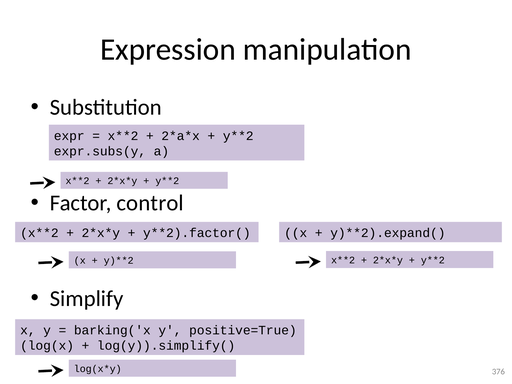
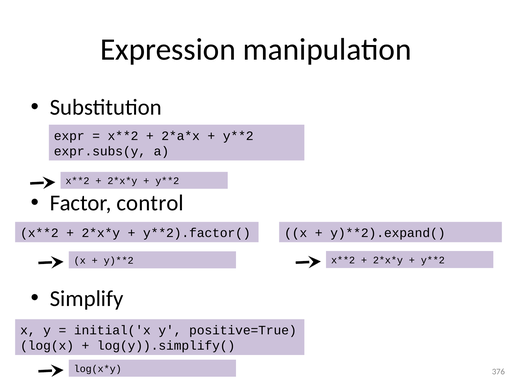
barking('x: barking('x -> initial('x
